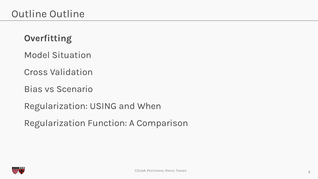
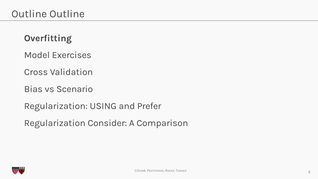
Situation: Situation -> Exercises
When: When -> Prefer
Function: Function -> Consider
